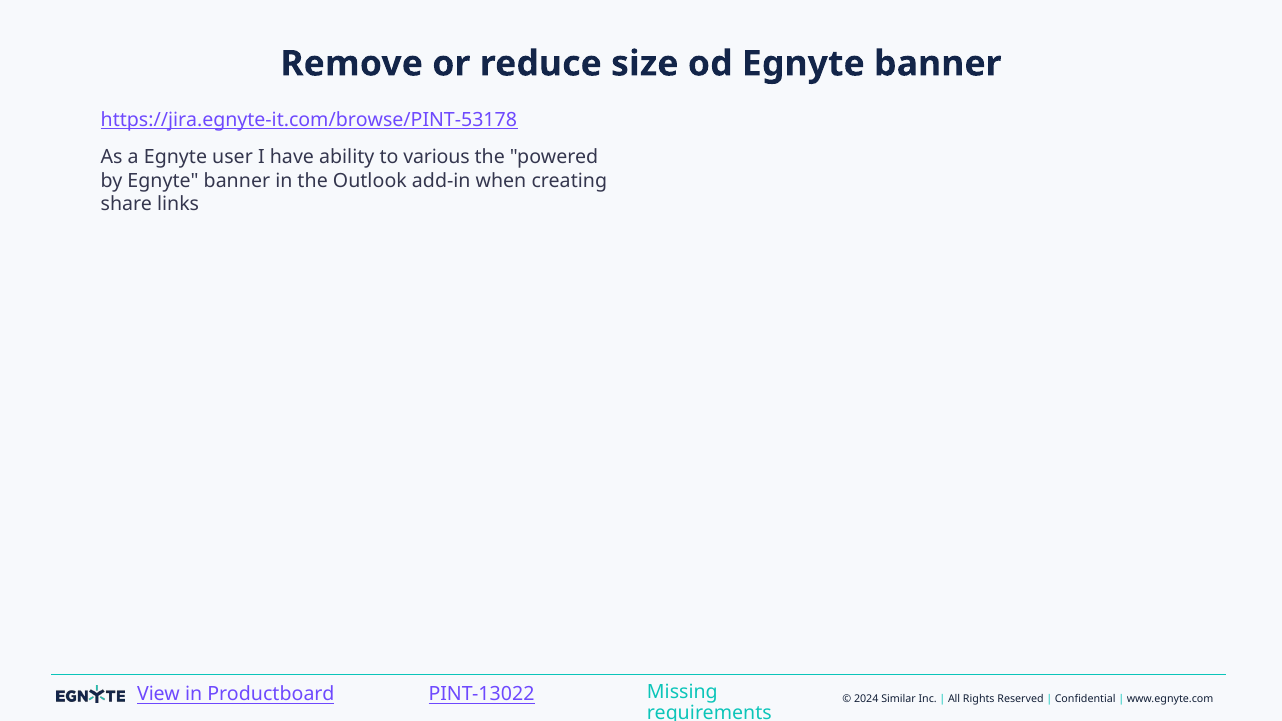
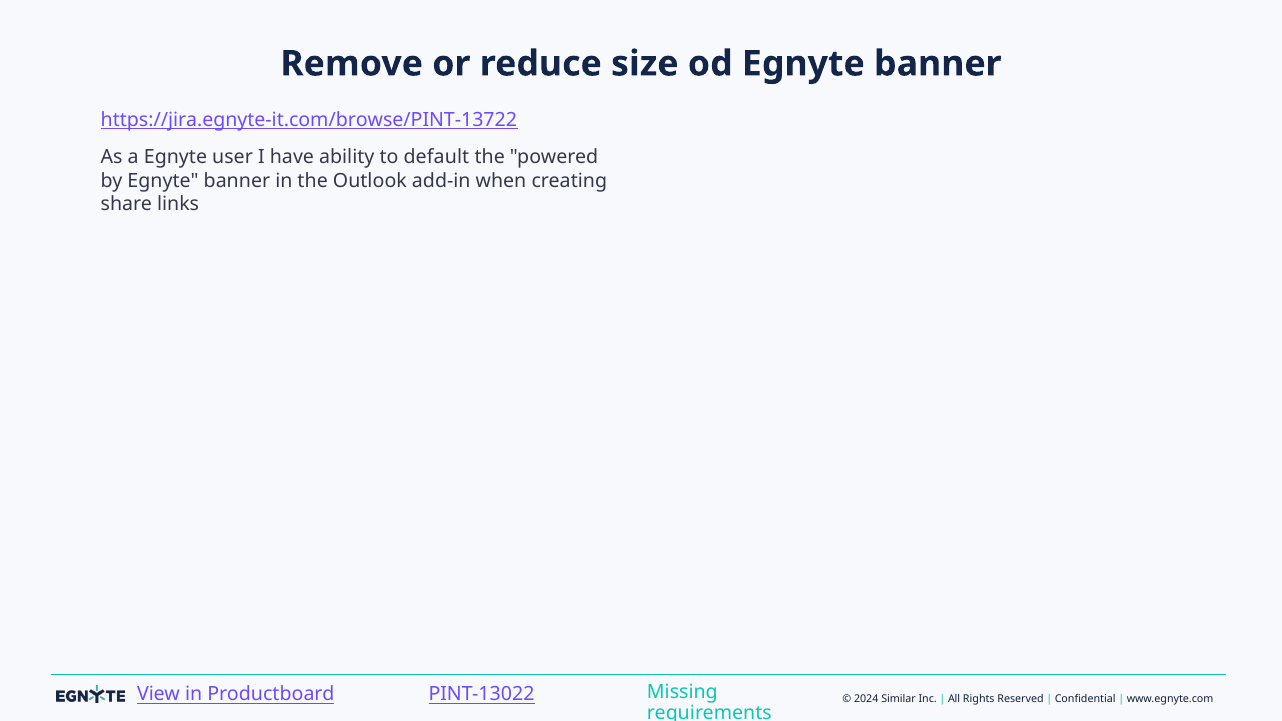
https://jira.egnyte-it.com/browse/PINT-53178: https://jira.egnyte-it.com/browse/PINT-53178 -> https://jira.egnyte-it.com/browse/PINT-13722
various: various -> default
